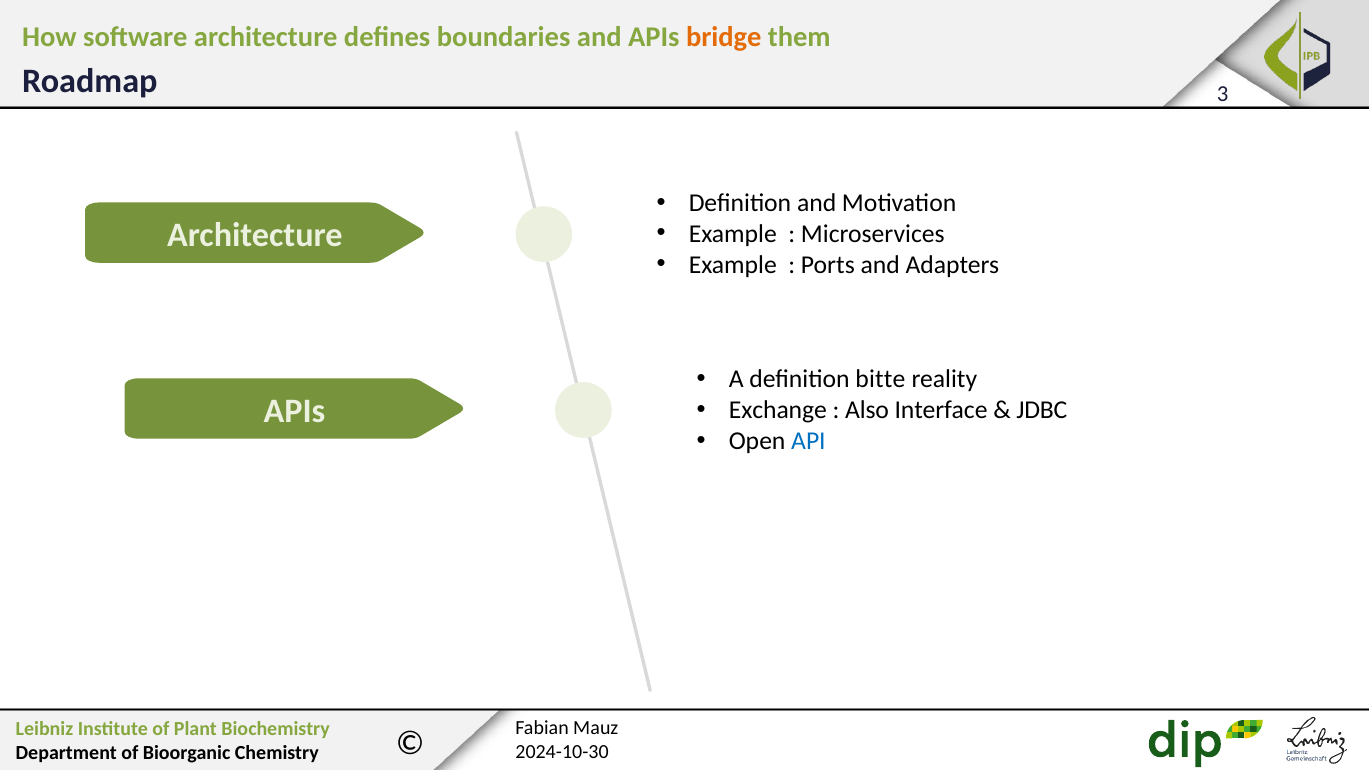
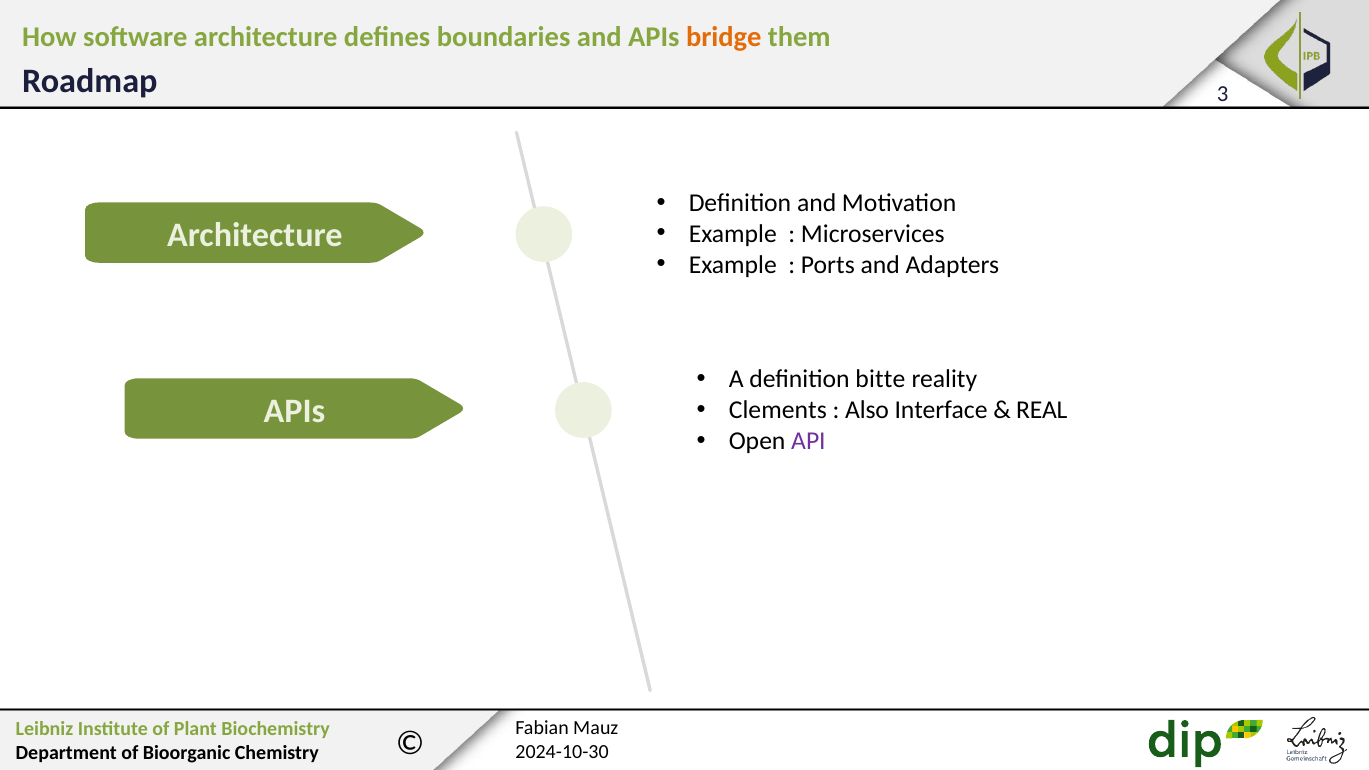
Exchange: Exchange -> Clements
JDBC: JDBC -> REAL
API colour: blue -> purple
